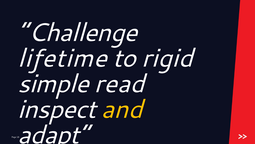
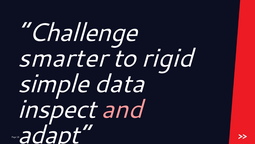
lifetime: lifetime -> smarter
read: read -> data
and colour: yellow -> pink
